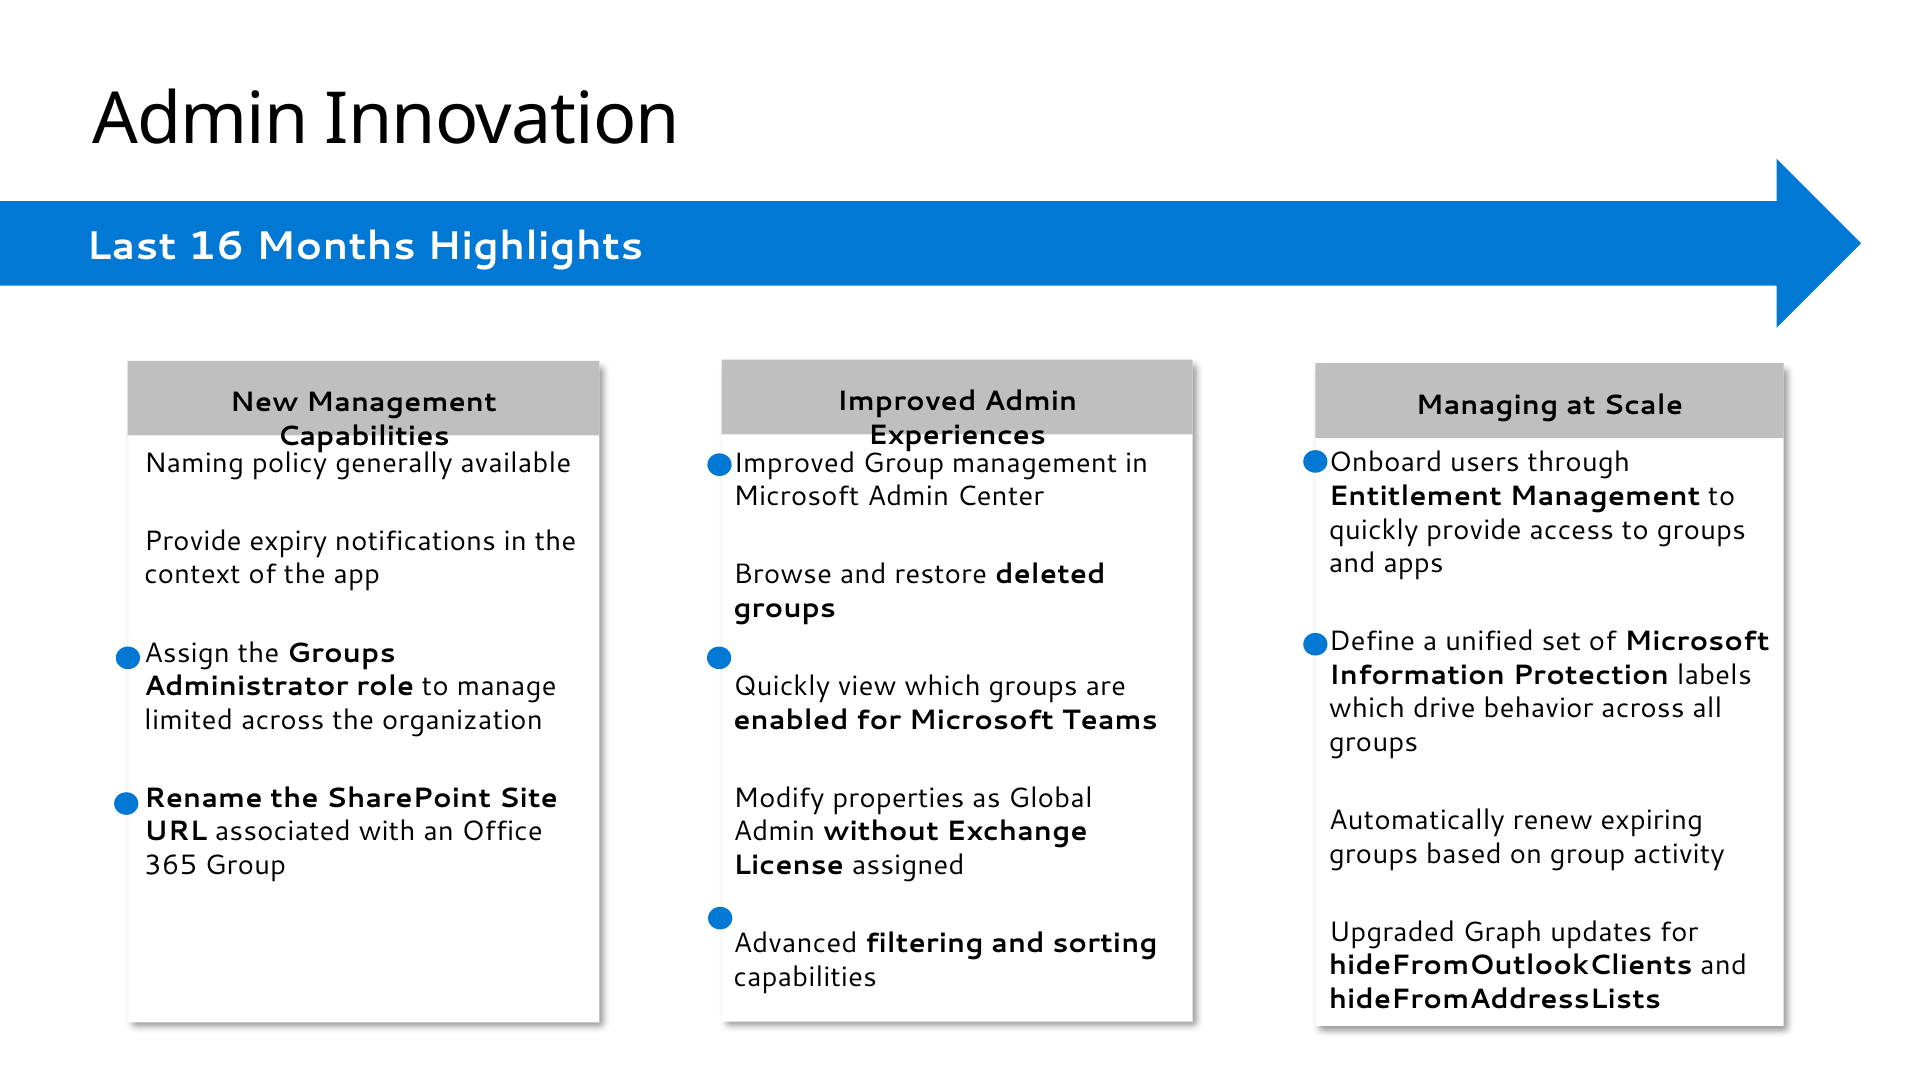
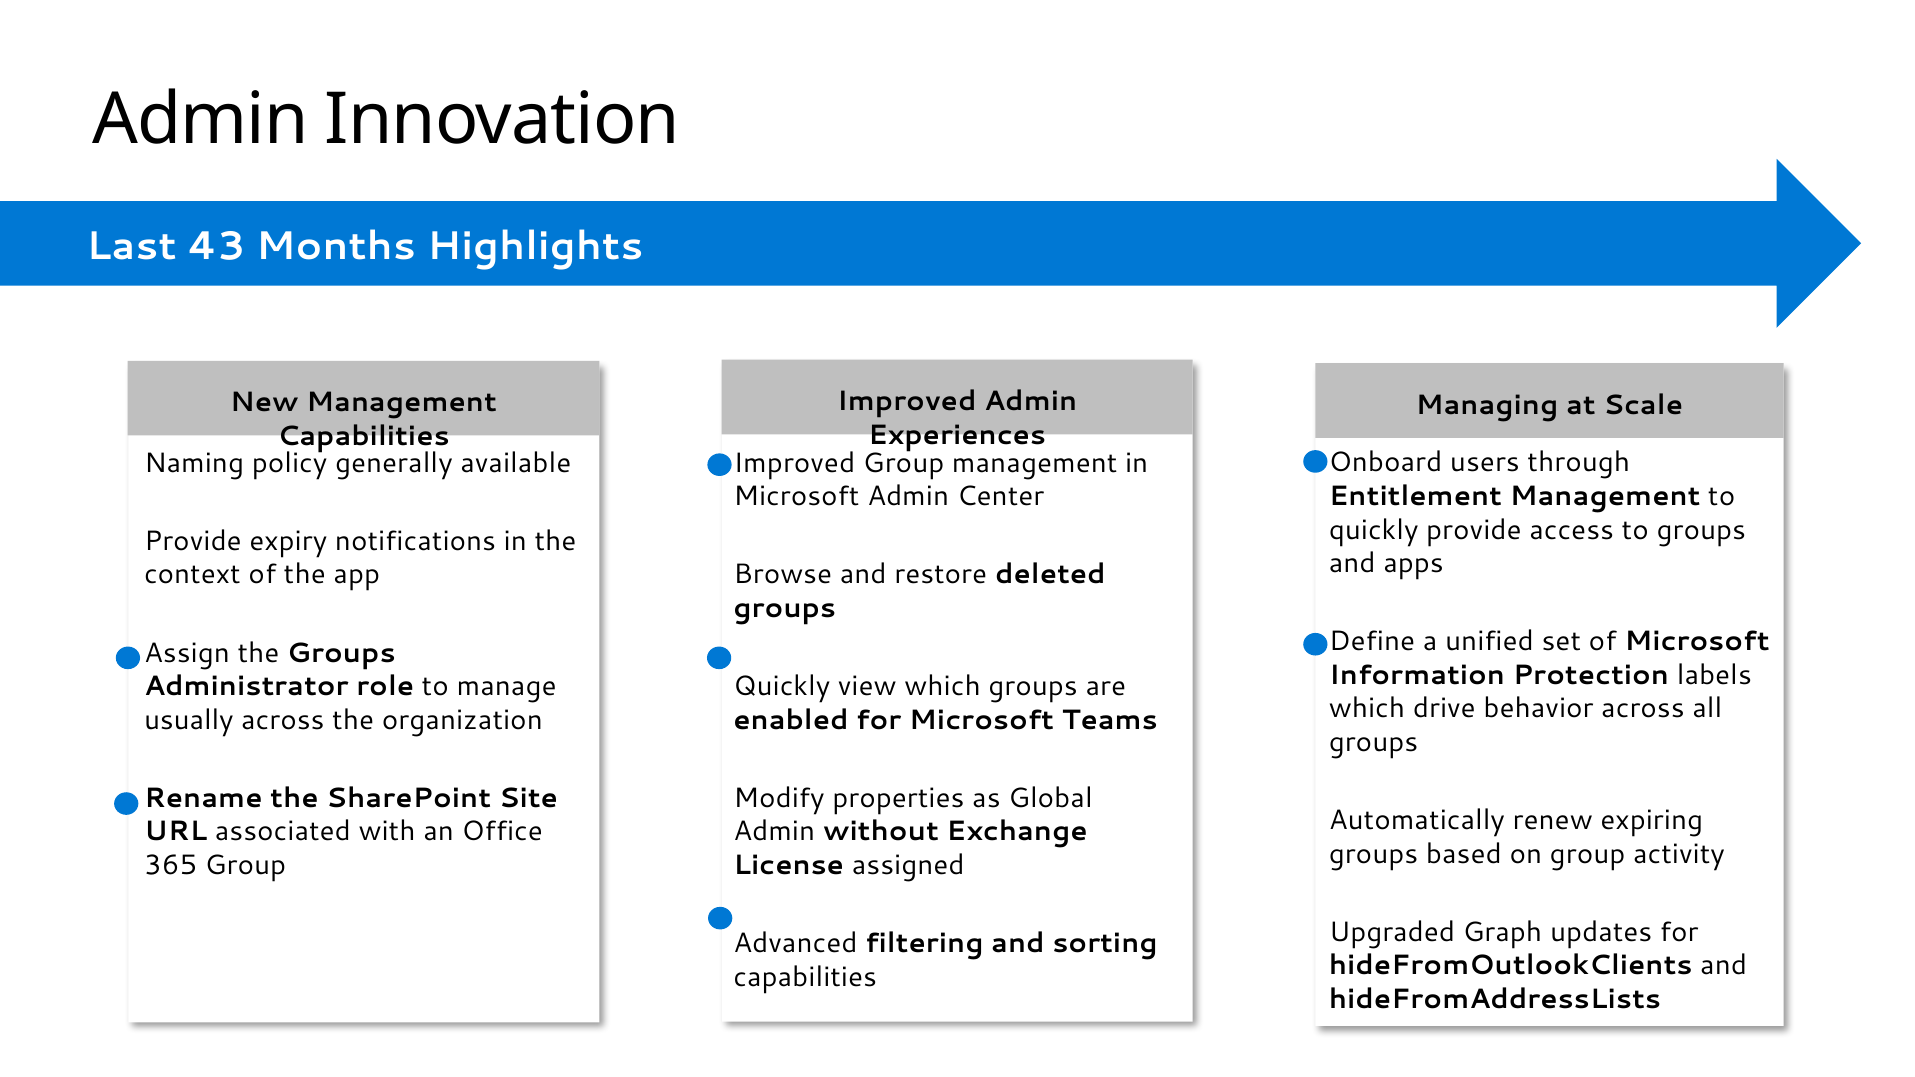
16: 16 -> 43
limited: limited -> usually
